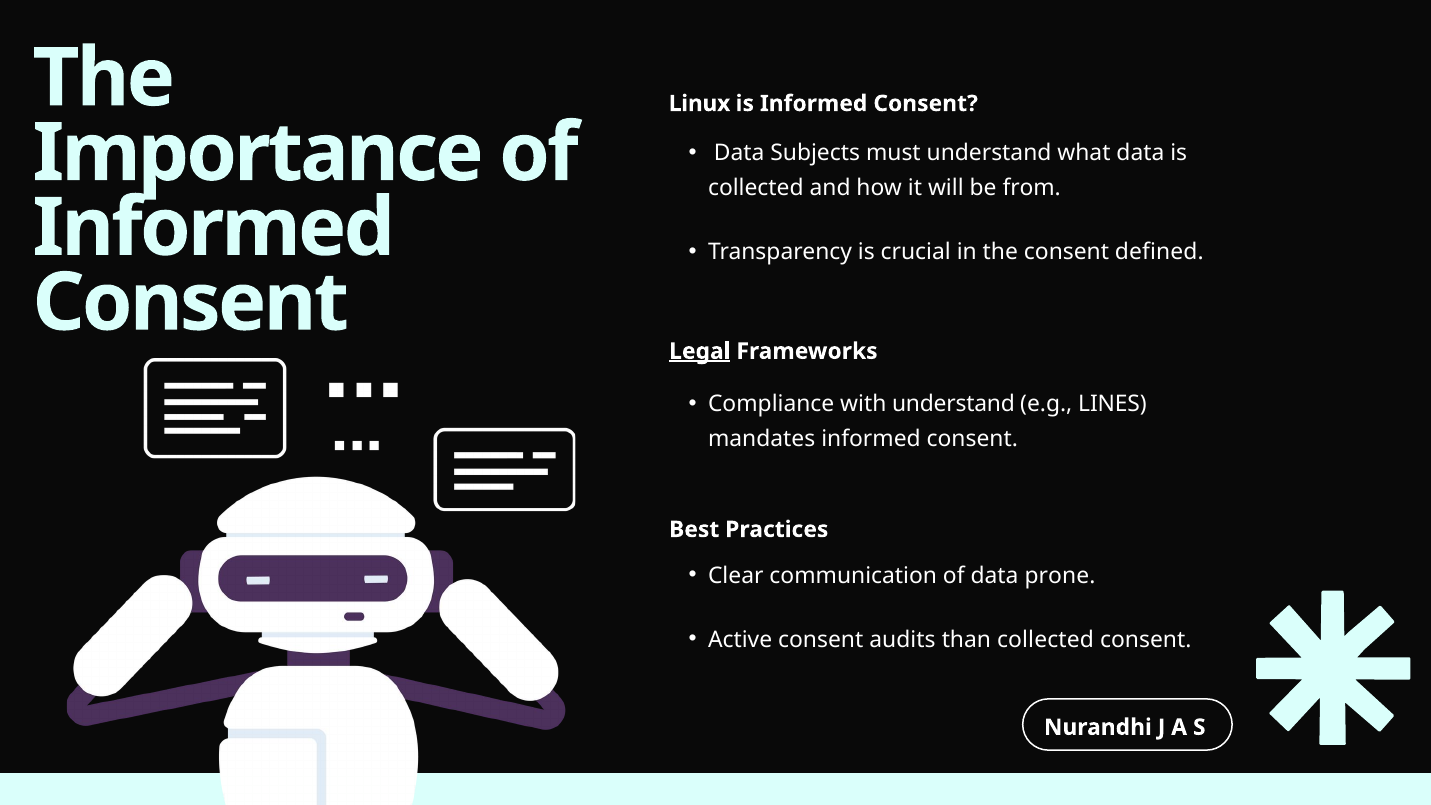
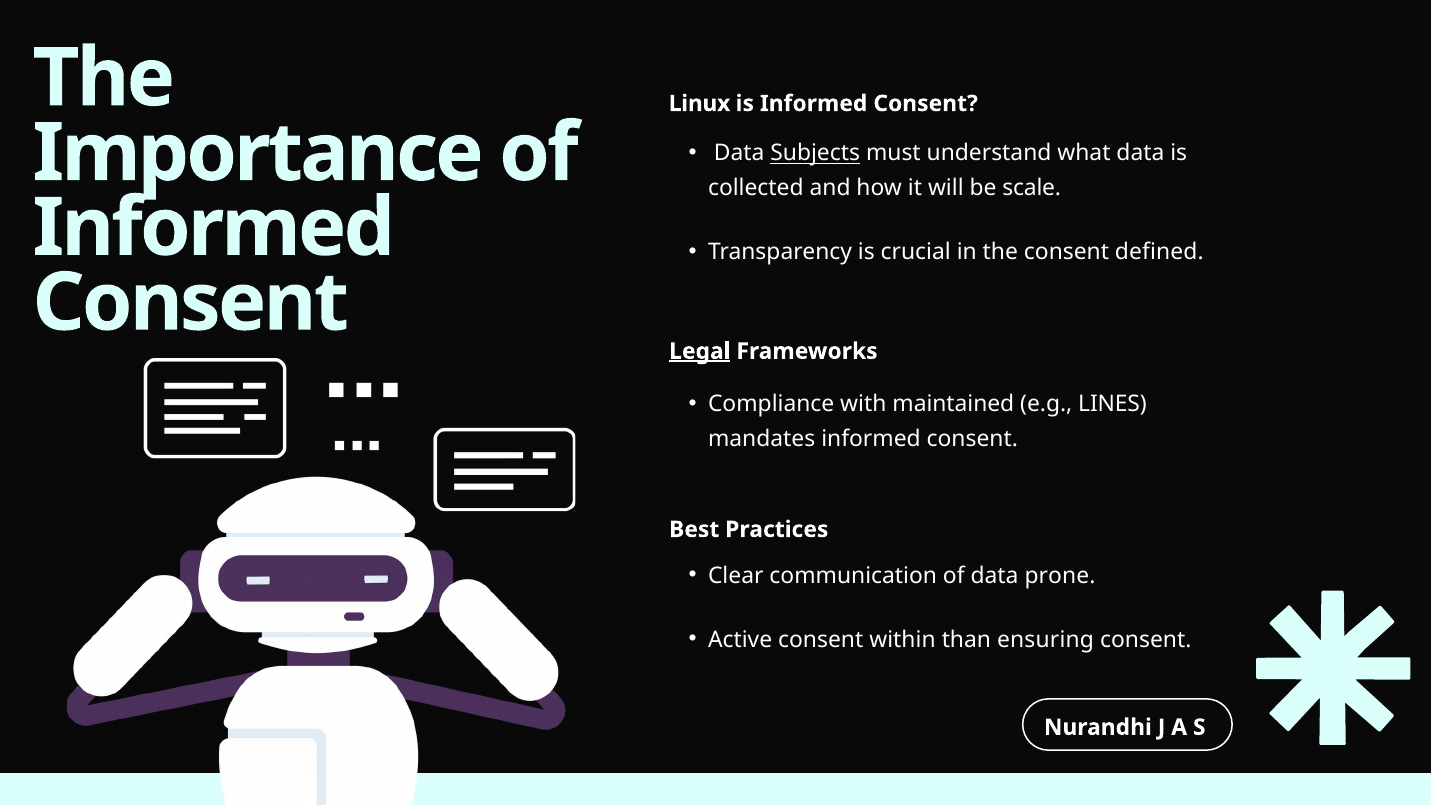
Subjects underline: none -> present
from: from -> scale
with understand: understand -> maintained
audits: audits -> within
than collected: collected -> ensuring
